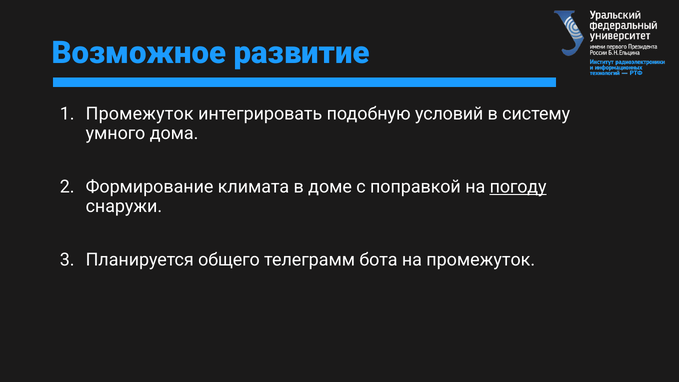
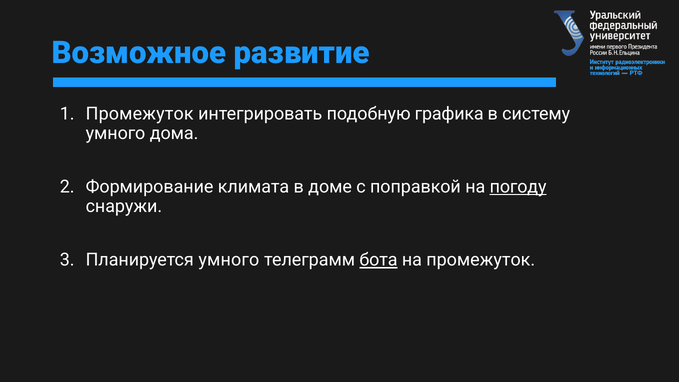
условий: условий -> графика
Планируется общего: общего -> умного
бота underline: none -> present
